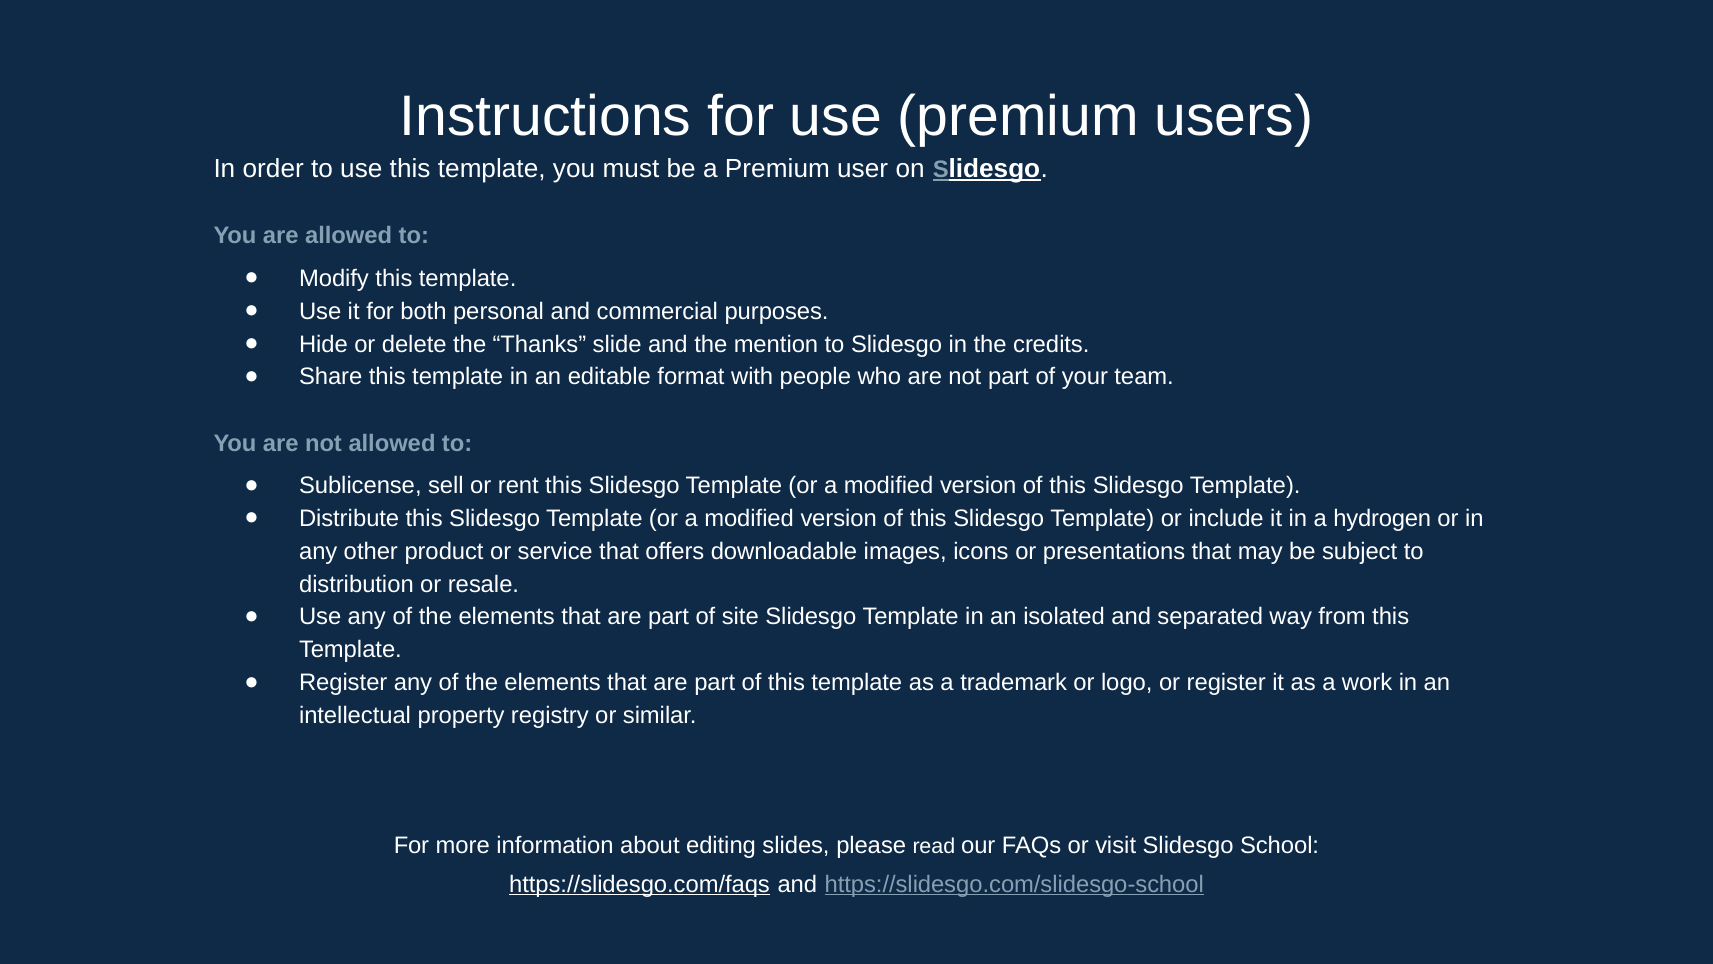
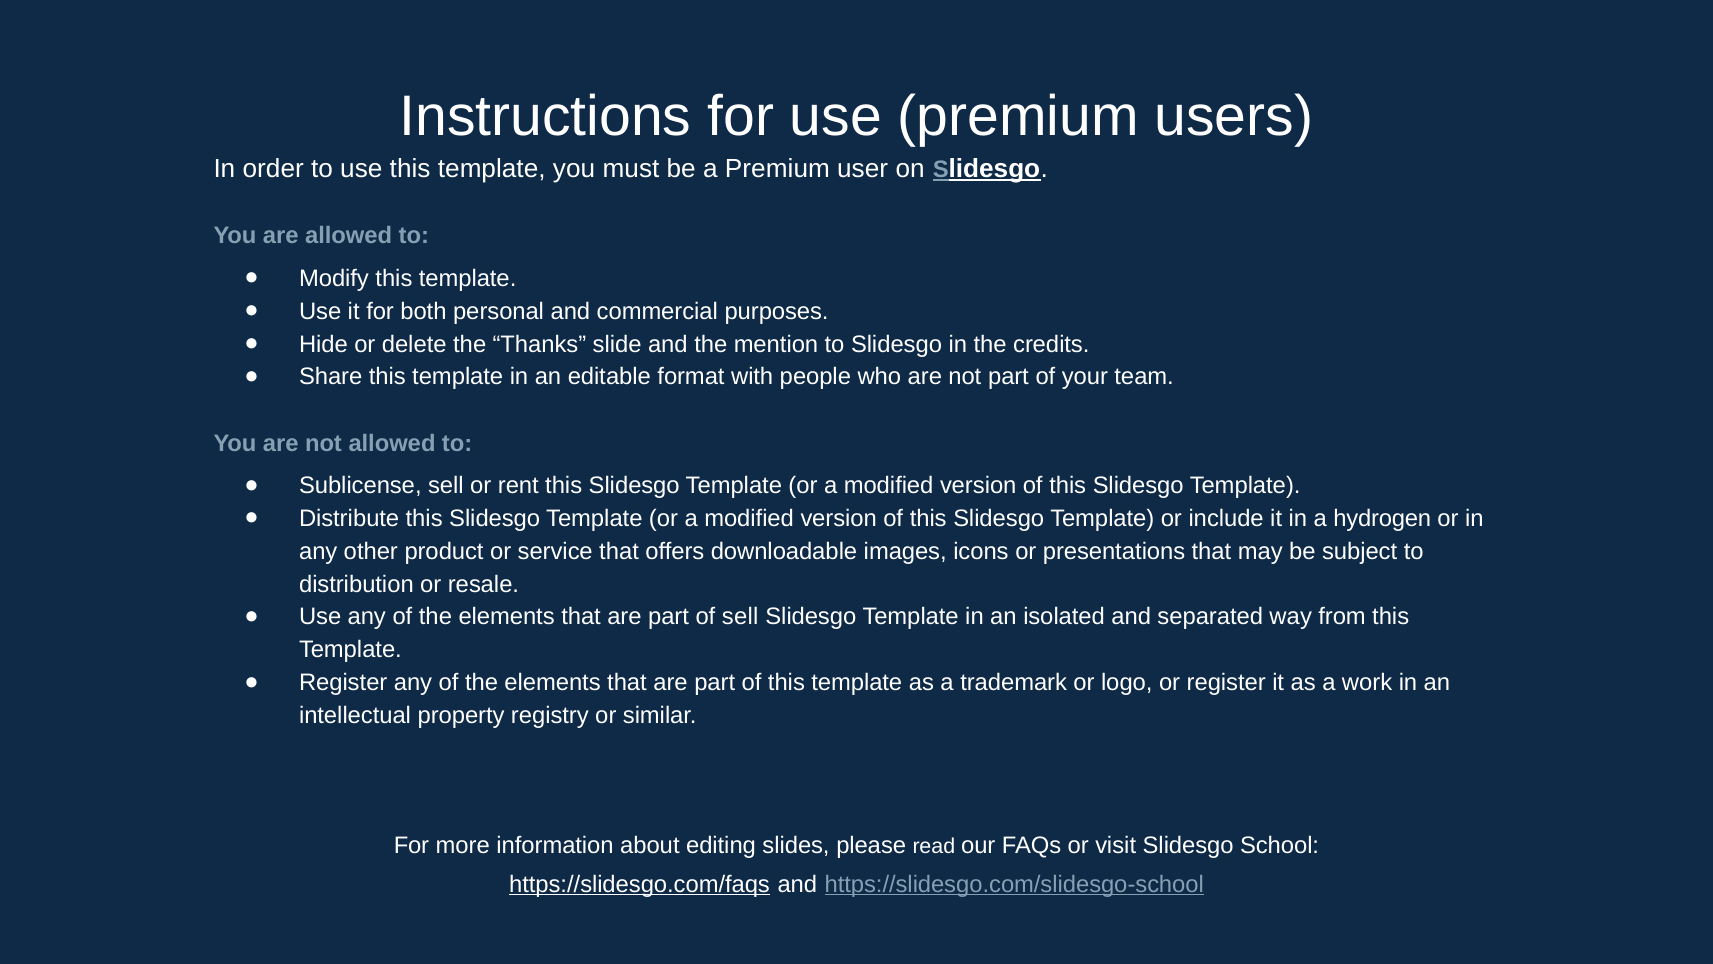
of site: site -> sell
